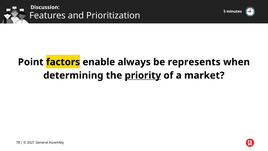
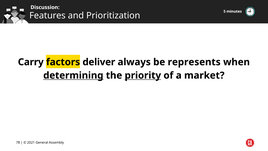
Point: Point -> Carry
enable: enable -> deliver
determining underline: none -> present
